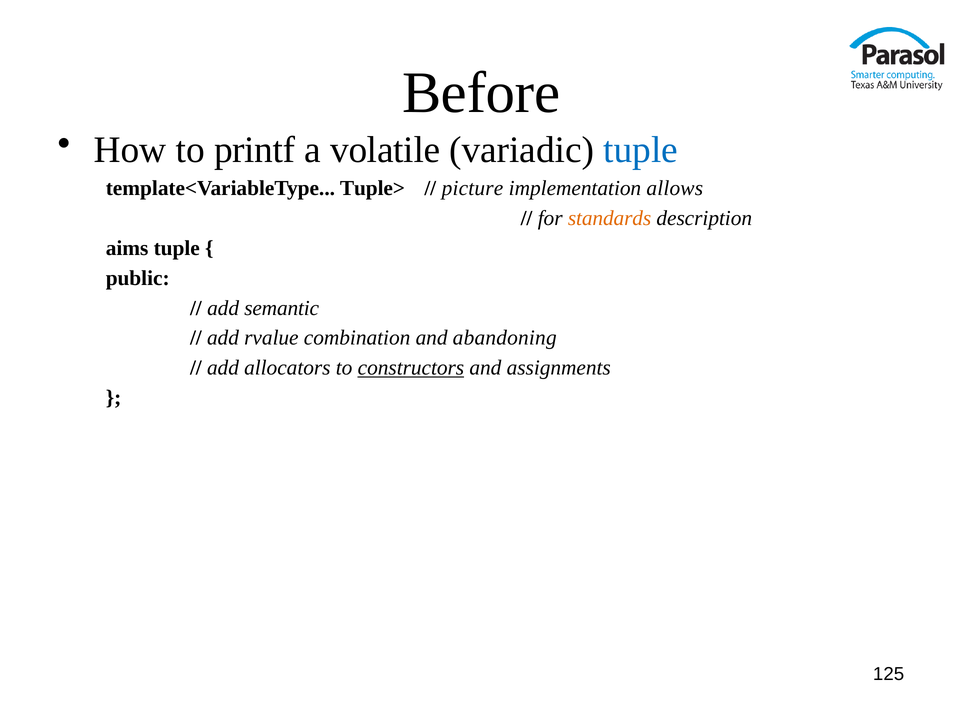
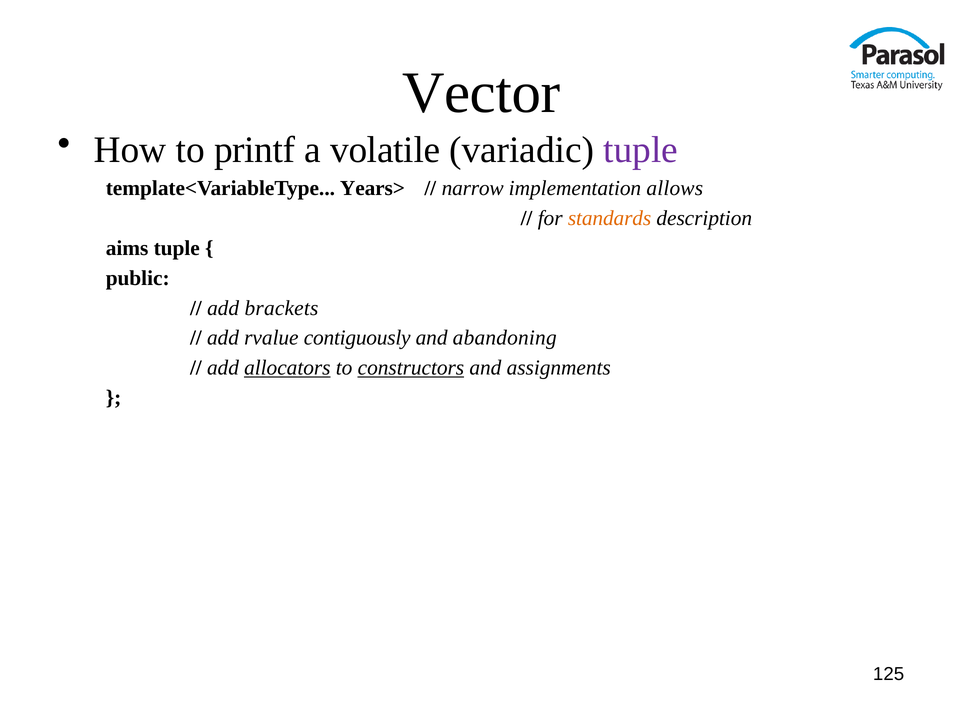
Before: Before -> Vector
tuple at (641, 150) colour: blue -> purple
Tuple>: Tuple> -> Years>
picture: picture -> narrow
semantic: semantic -> brackets
combination: combination -> contiguously
allocators underline: none -> present
